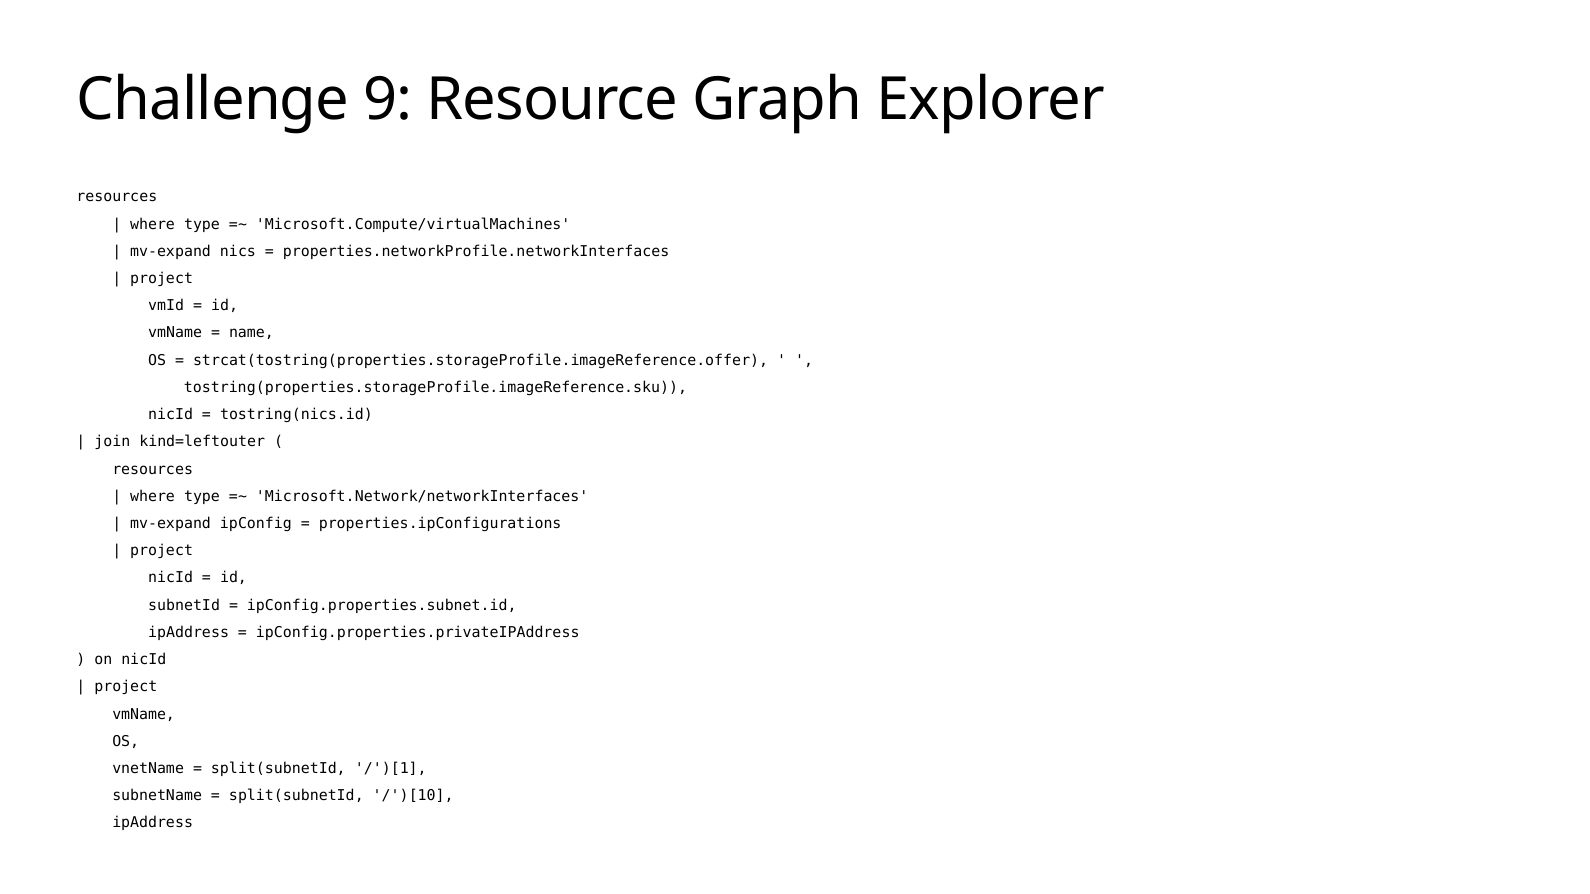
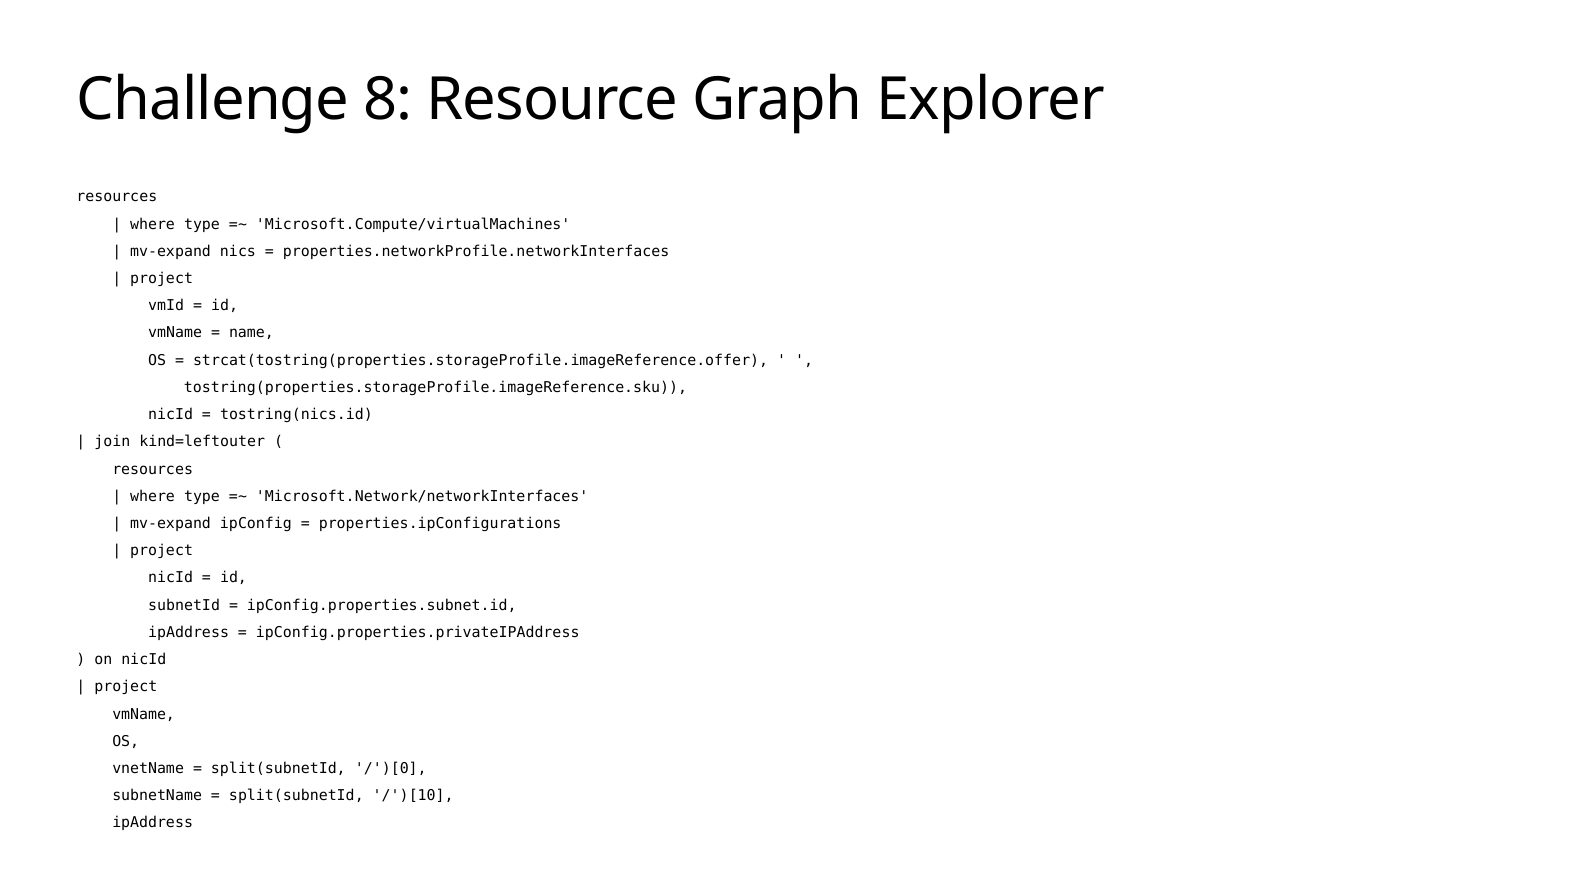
9: 9 -> 8
/')[1: /')[1 -> /')[0
